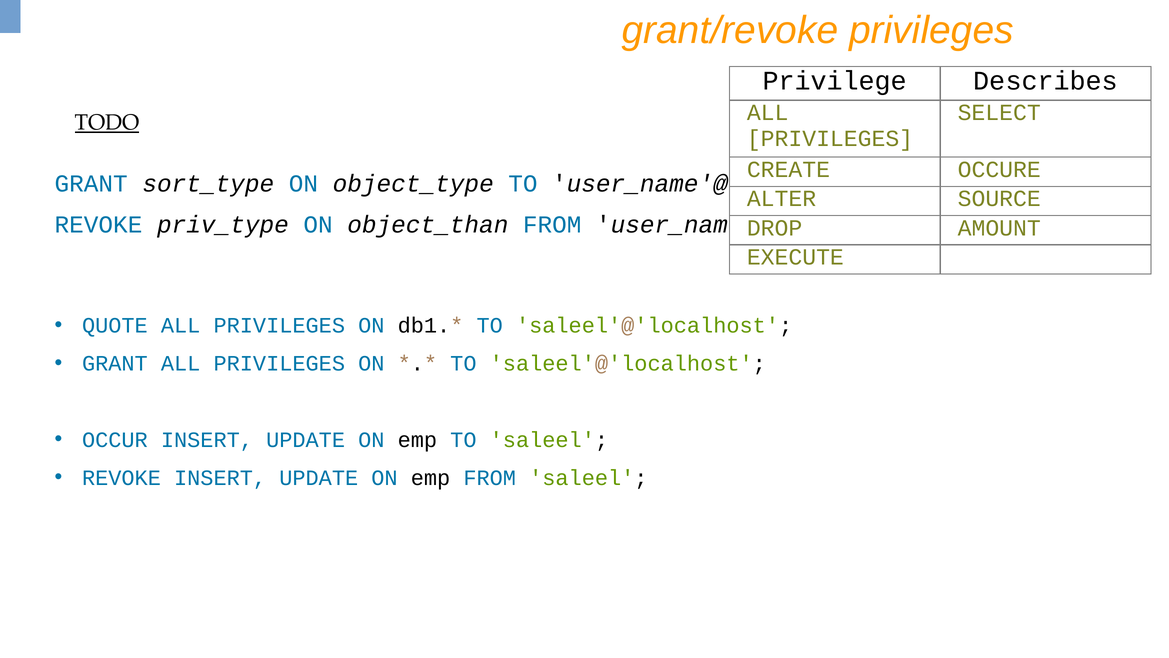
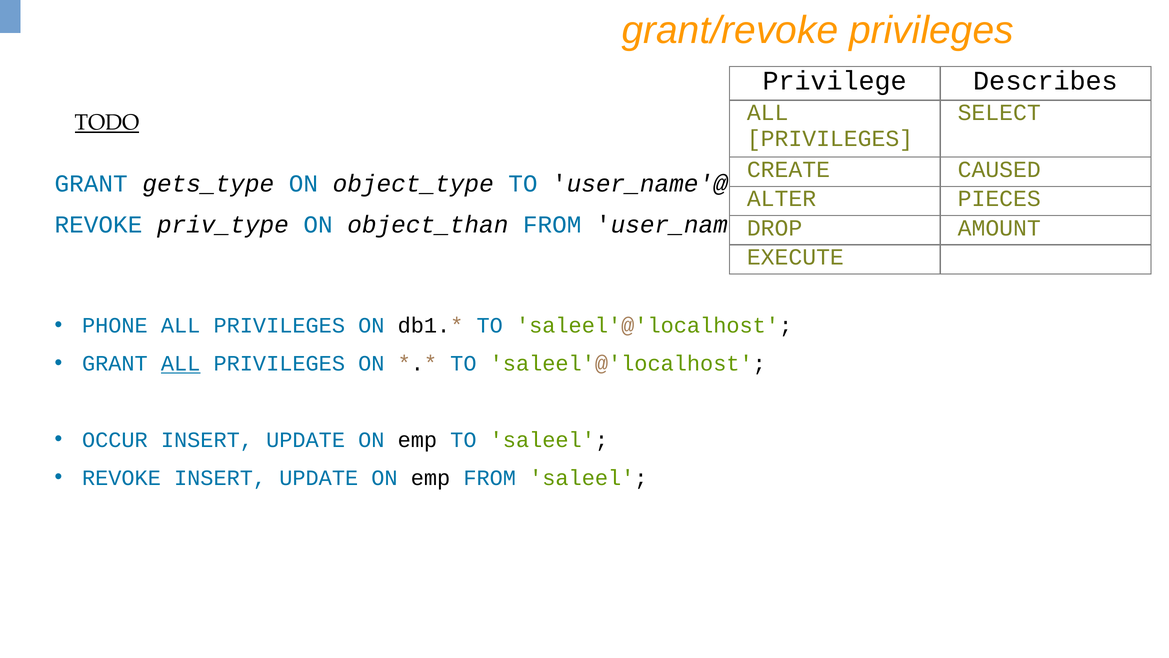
OCCURE: OCCURE -> CAUSED
sort_type: sort_type -> gets_type
SOURCE: SOURCE -> PIECES
QUOTE: QUOTE -> PHONE
ALL at (181, 363) underline: none -> present
